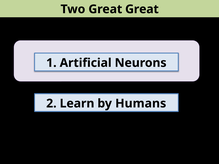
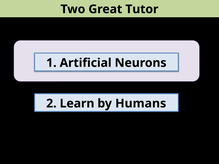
Great Great: Great -> Tutor
